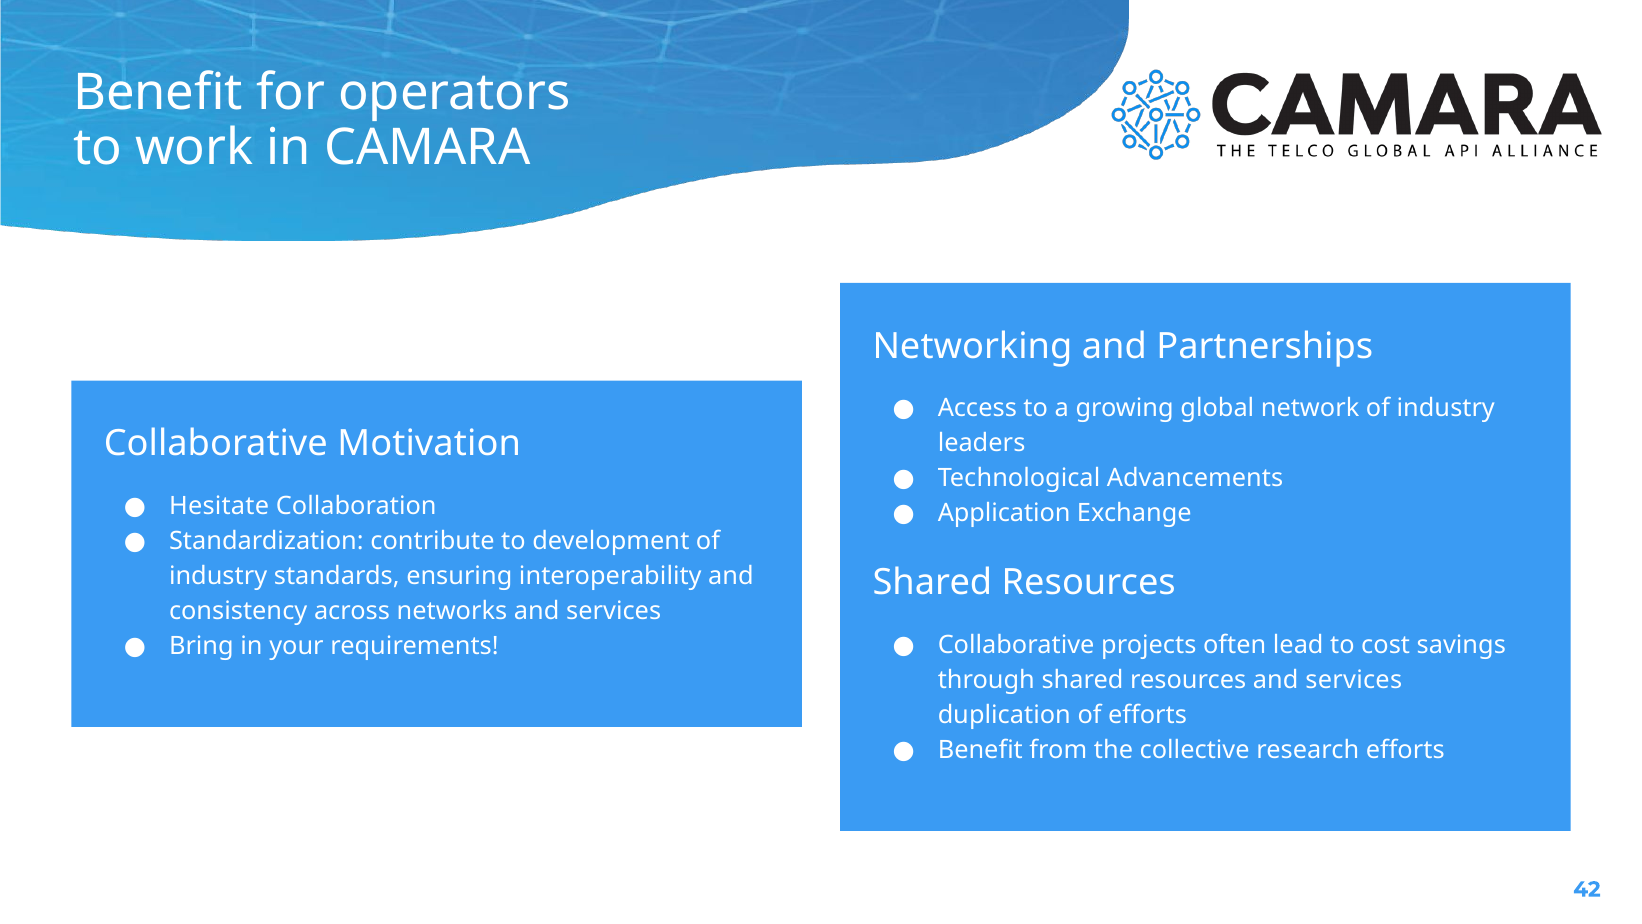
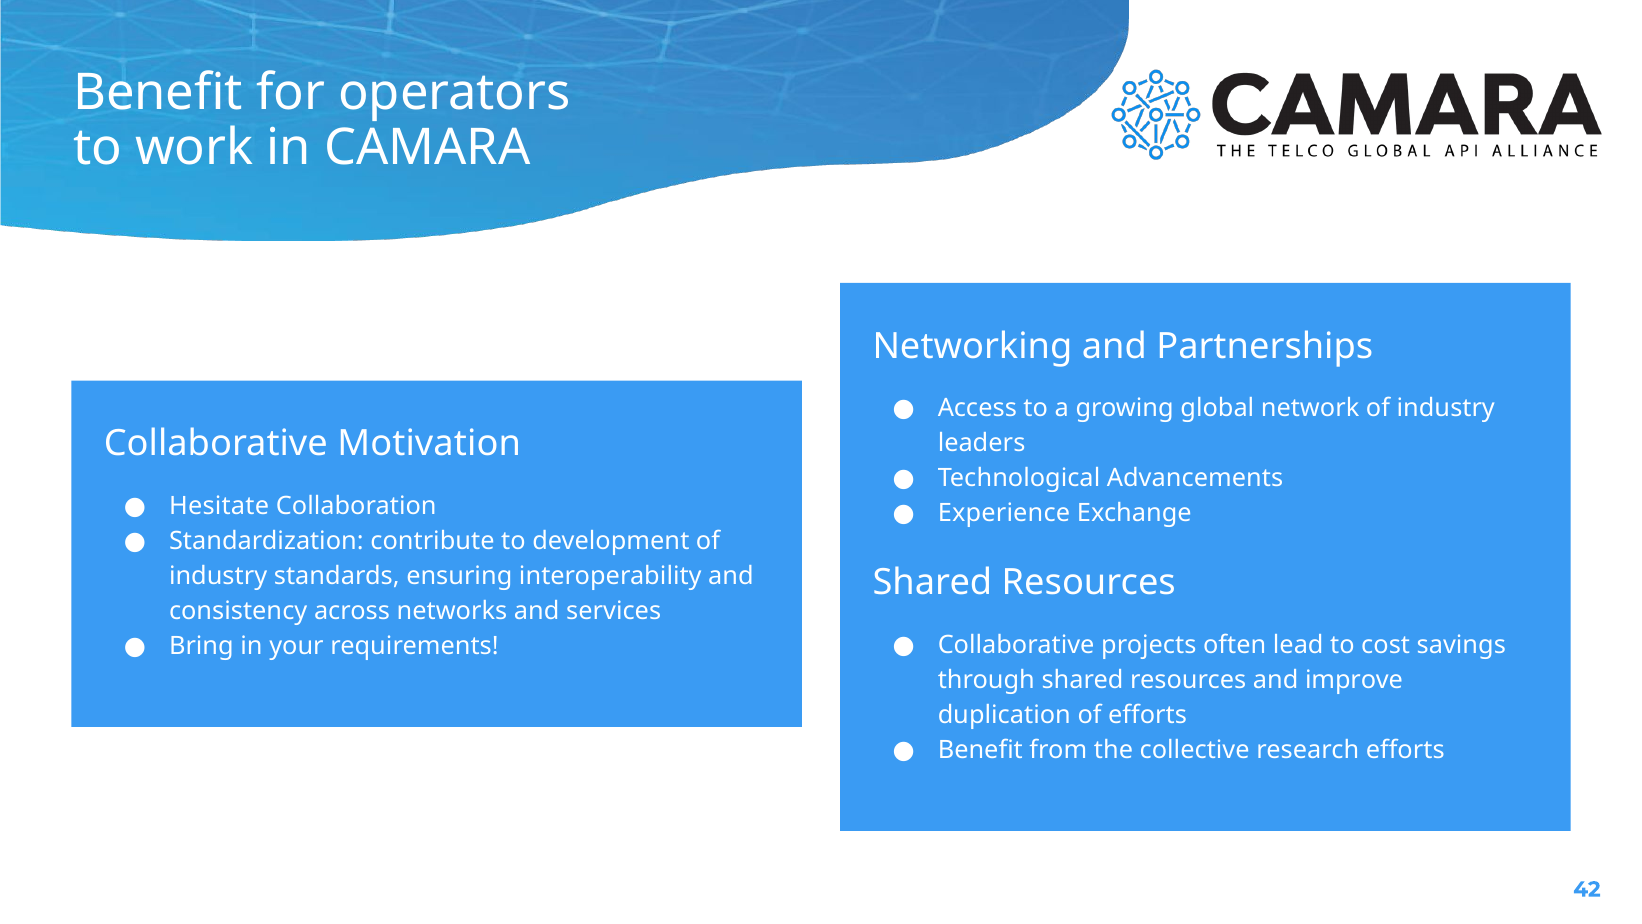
Application: Application -> Experience
resources and services: services -> improve
